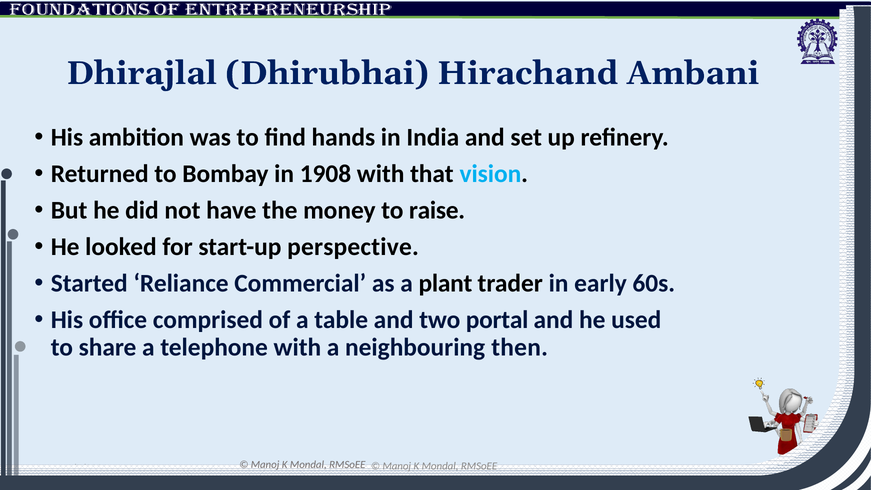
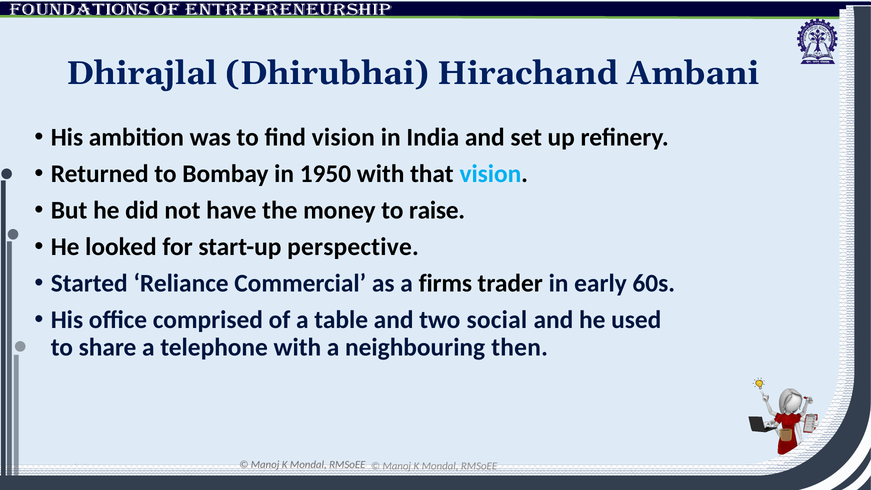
find hands: hands -> vision
1908: 1908 -> 1950
plant: plant -> firms
portal: portal -> social
